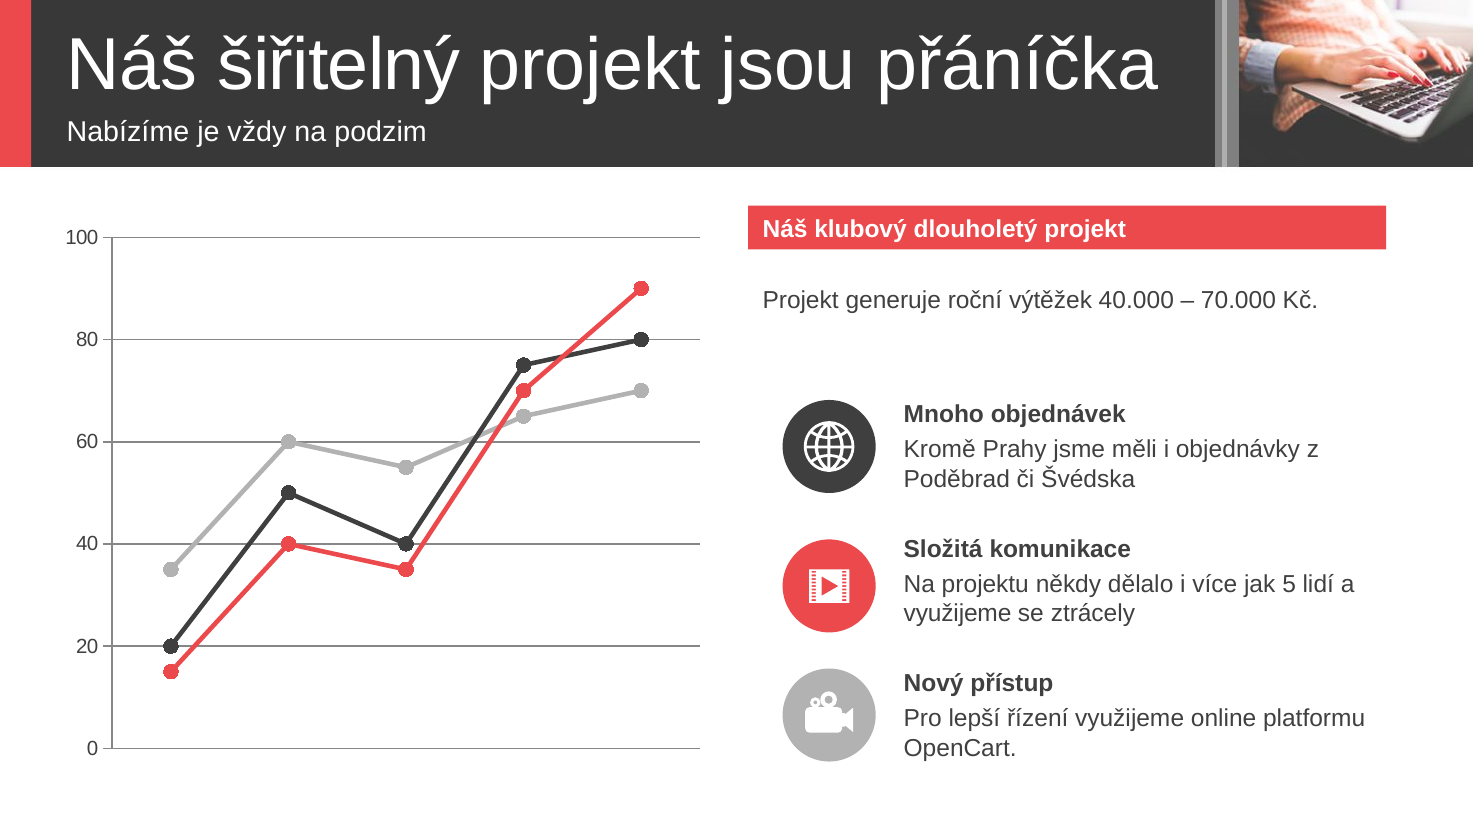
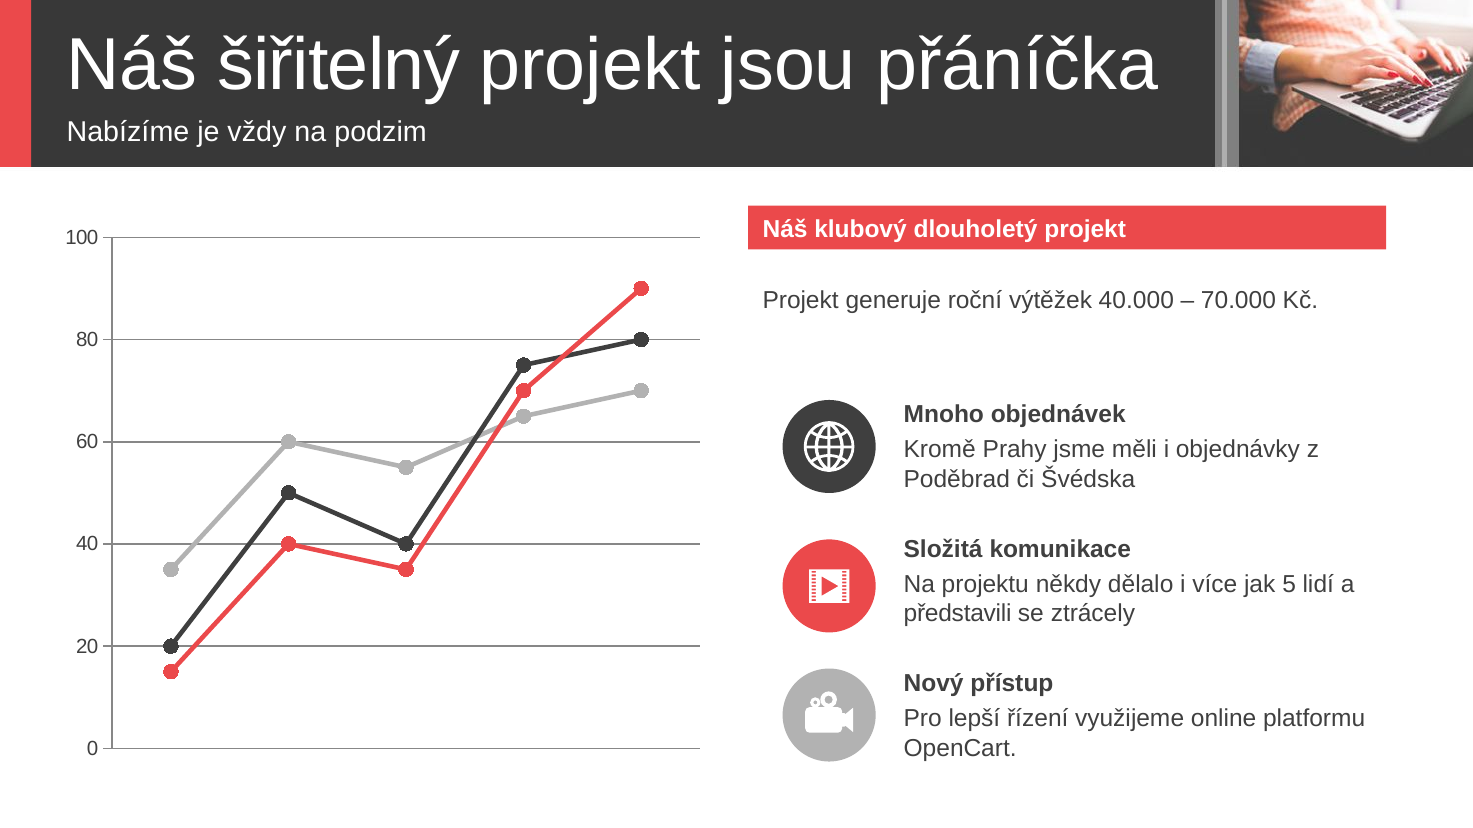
využijeme at (958, 614): využijeme -> představili
